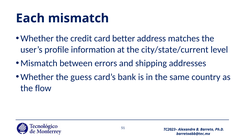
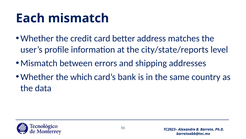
city/state/current: city/state/current -> city/state/reports
guess: guess -> which
flow: flow -> data
